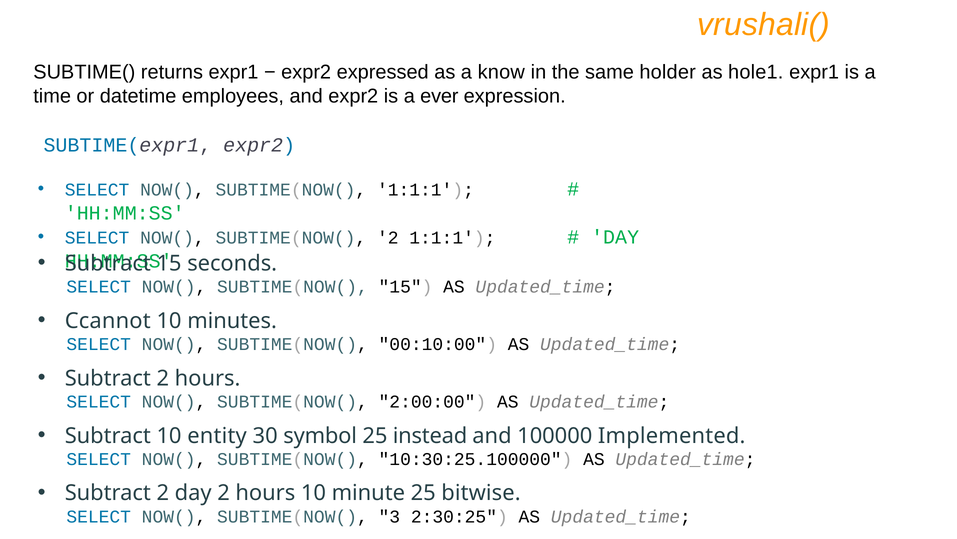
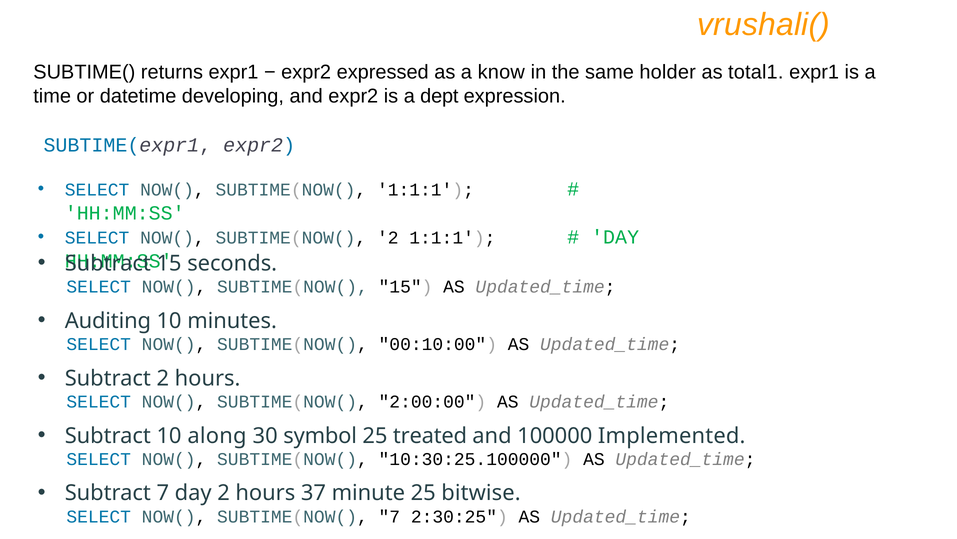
hole1: hole1 -> total1
employees: employees -> developing
ever: ever -> dept
Ccannot: Ccannot -> Auditing
entity: entity -> along
instead: instead -> treated
2 at (163, 493): 2 -> 7
hours 10: 10 -> 37
SUBTIME(NOW( 3: 3 -> 7
